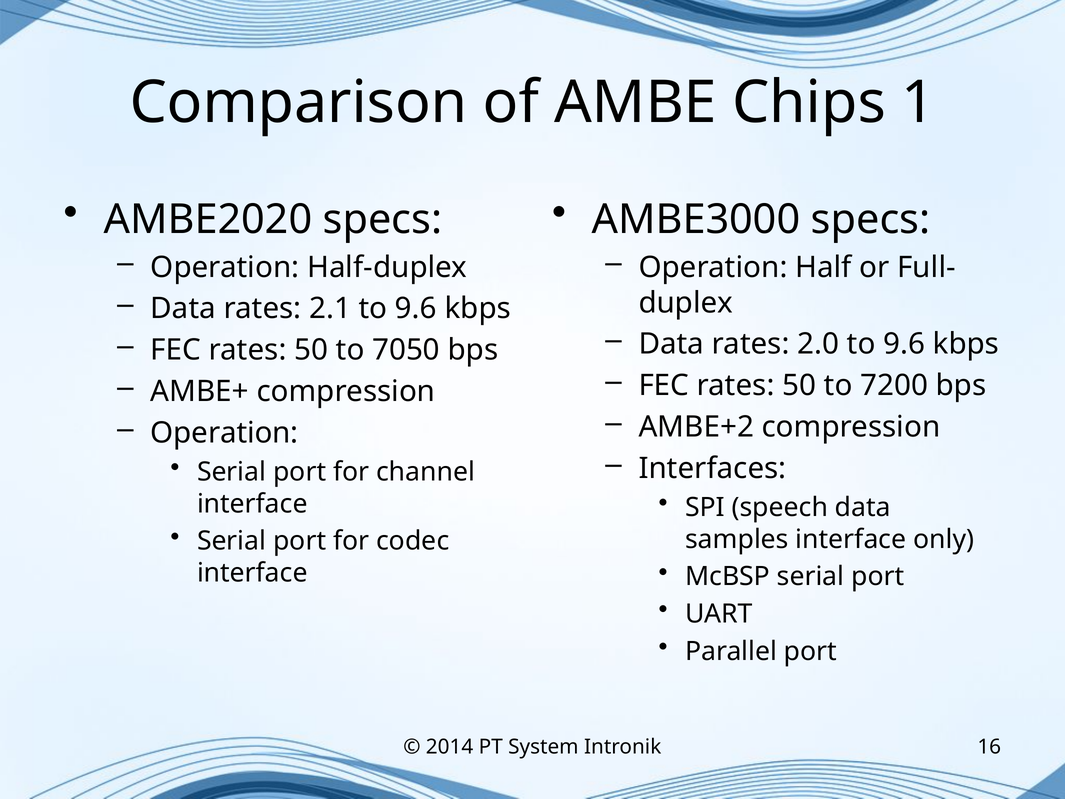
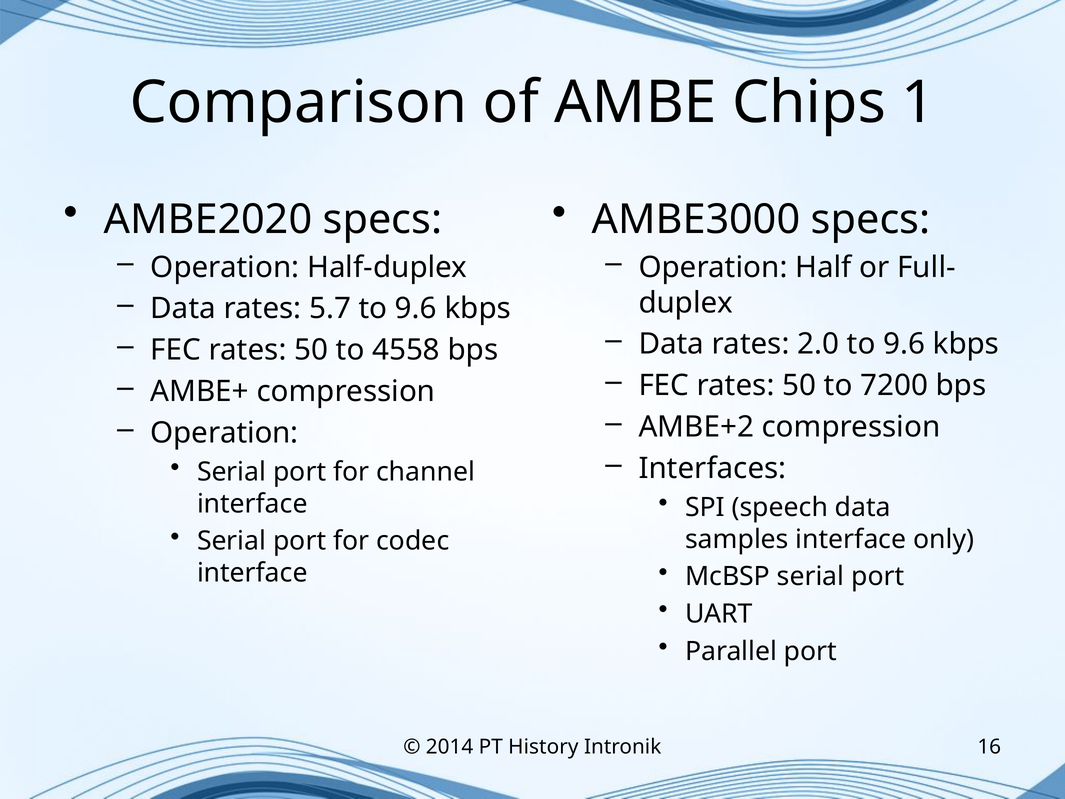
2.1: 2.1 -> 5.7
7050: 7050 -> 4558
System: System -> History
